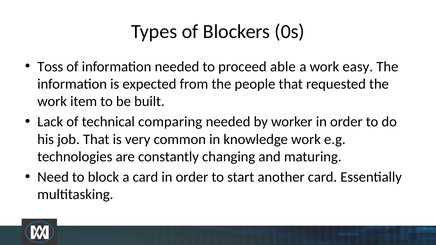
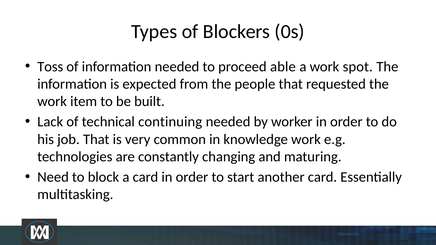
easy: easy -> spot
comparing: comparing -> continuing
